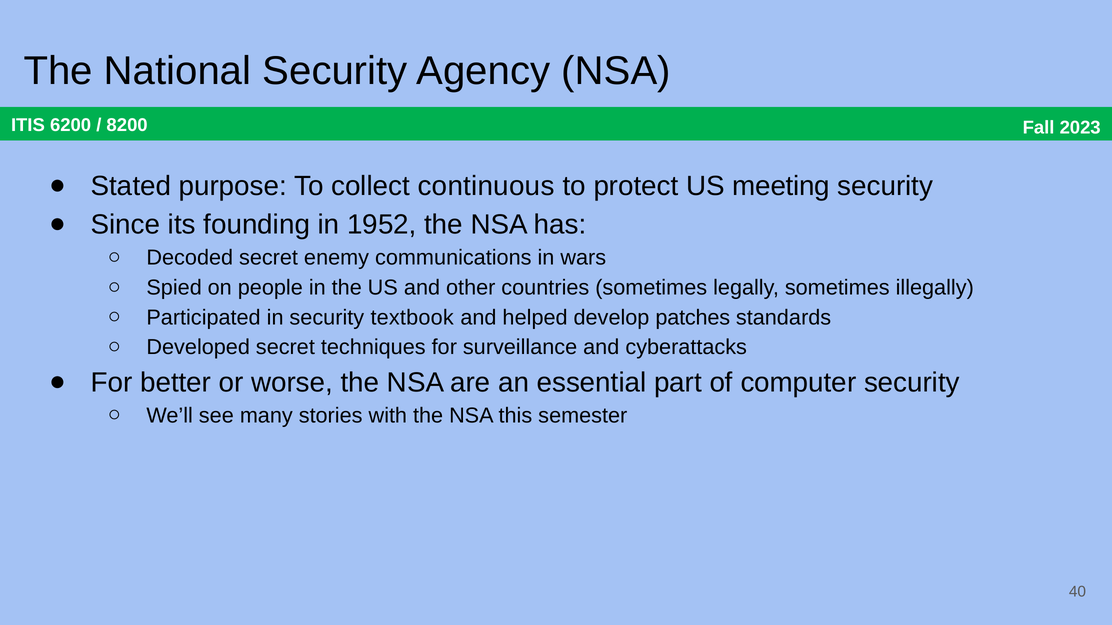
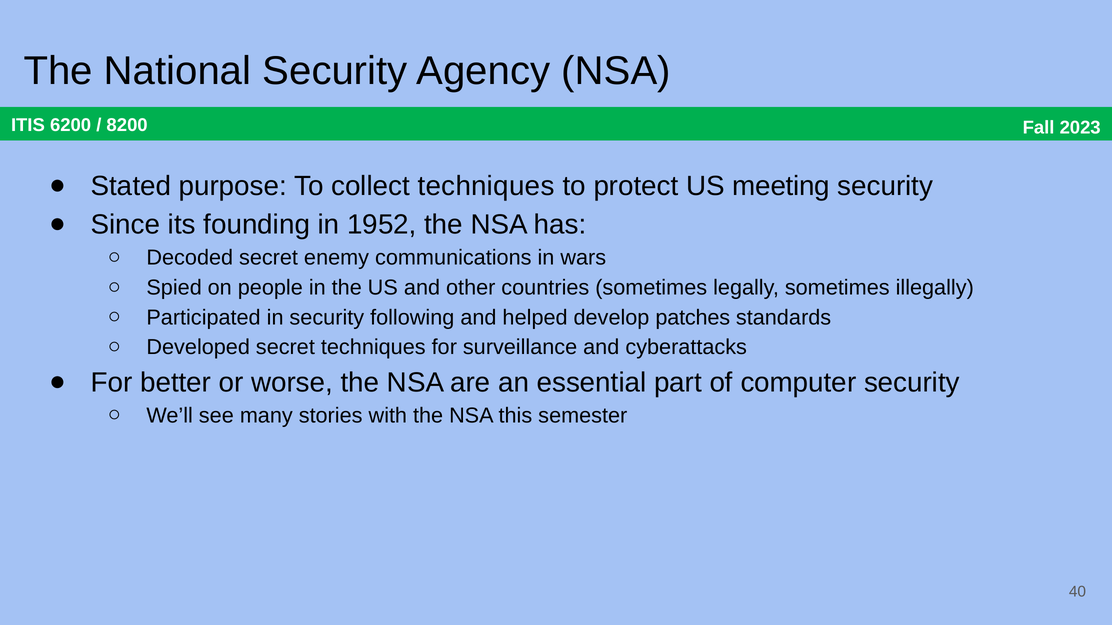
collect continuous: continuous -> techniques
textbook: textbook -> following
